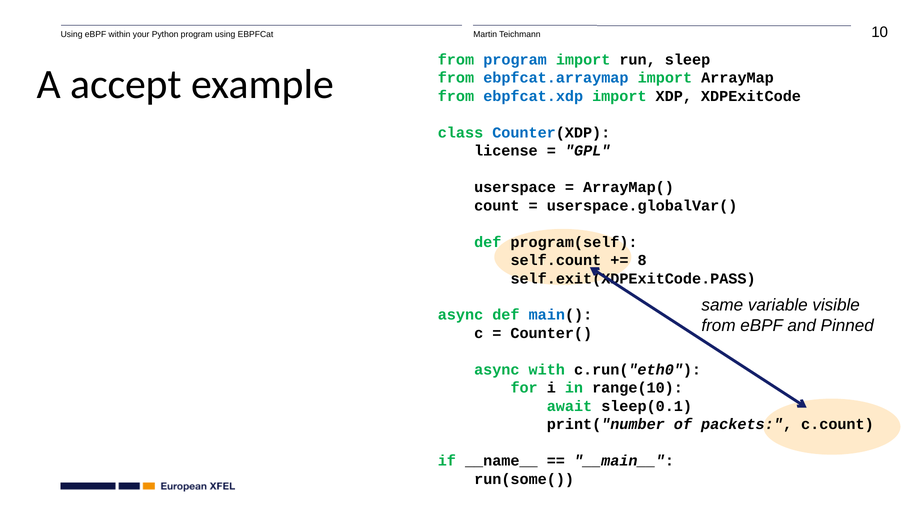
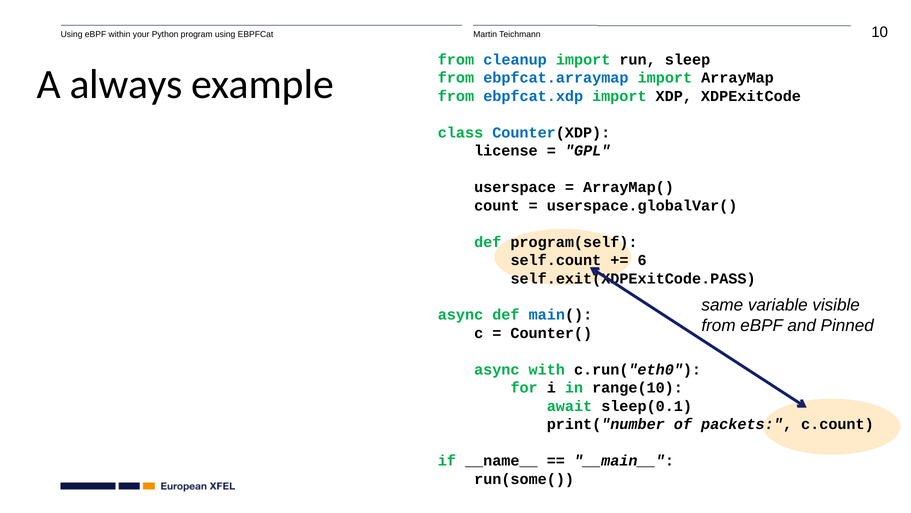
from program: program -> cleanup
accept: accept -> always
8: 8 -> 6
